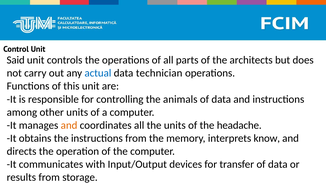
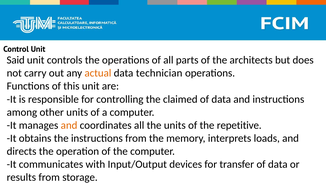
actual colour: blue -> orange
animals: animals -> claimed
headache: headache -> repetitive
know: know -> loads
